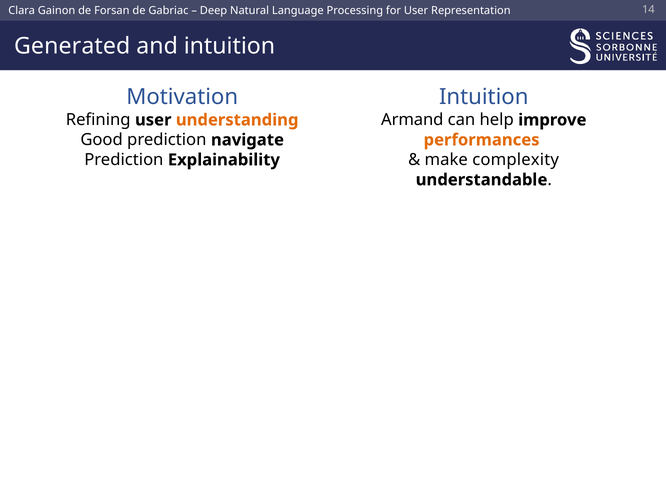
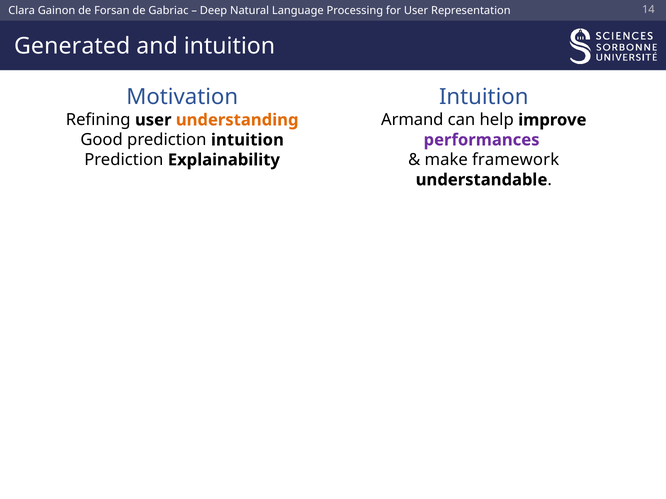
prediction navigate: navigate -> intuition
performances colour: orange -> purple
complexity: complexity -> framework
